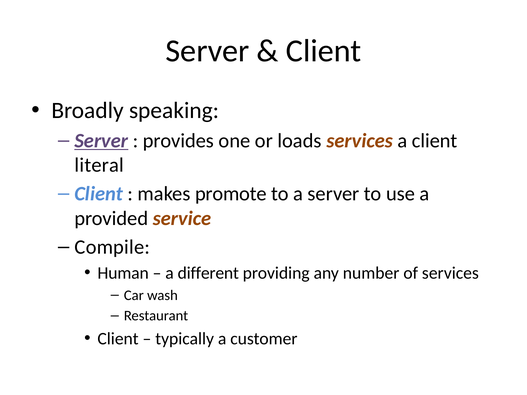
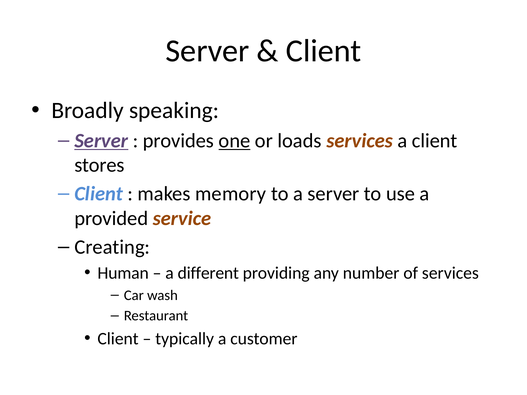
one underline: none -> present
literal: literal -> stores
promote: promote -> memory
Compile: Compile -> Creating
